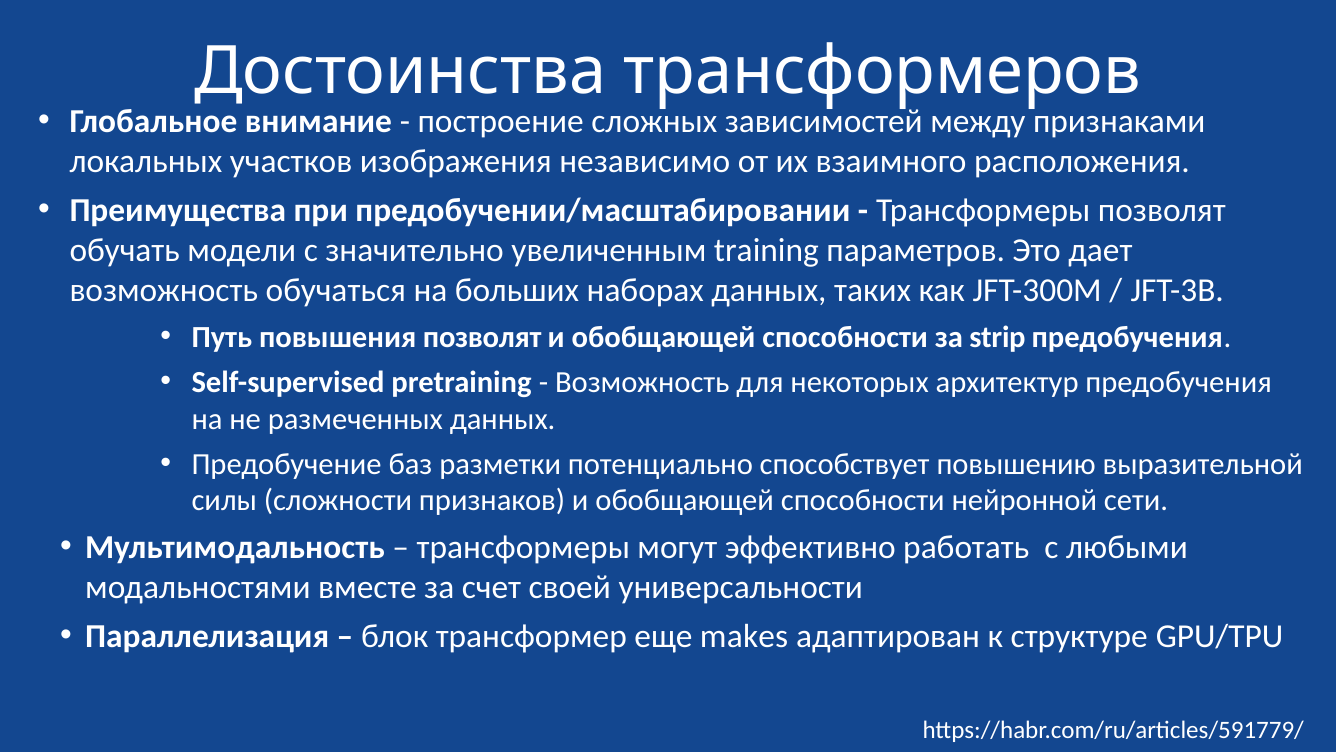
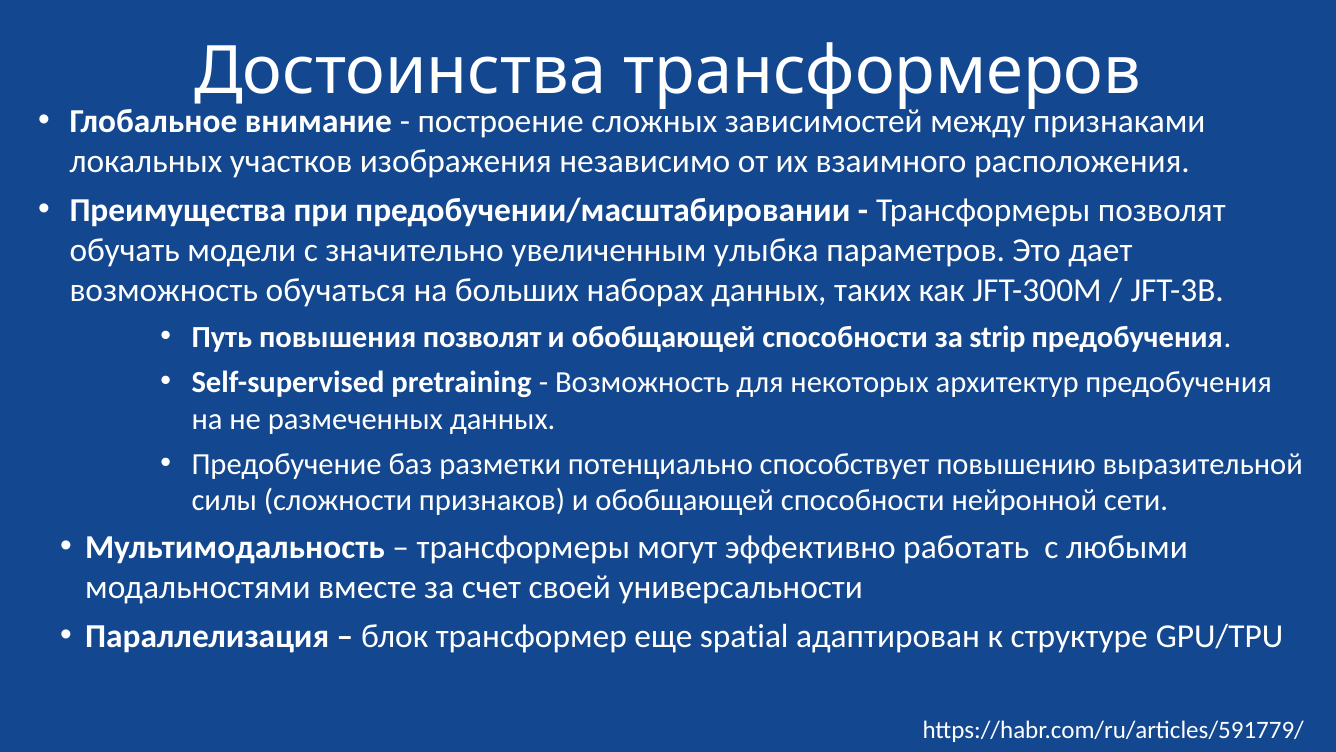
training: training -> улыбка
makes: makes -> spatial
